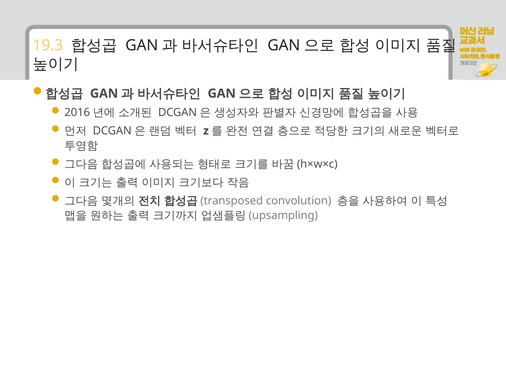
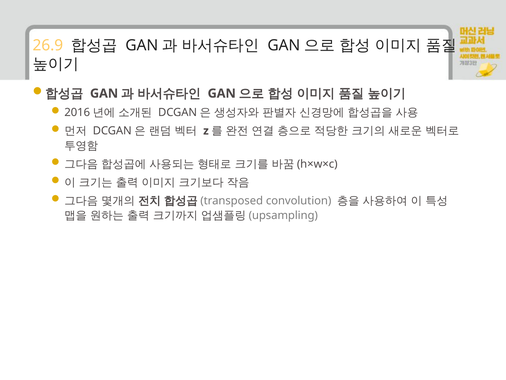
19.3: 19.3 -> 26.9
